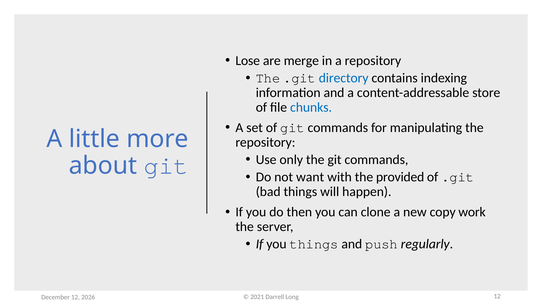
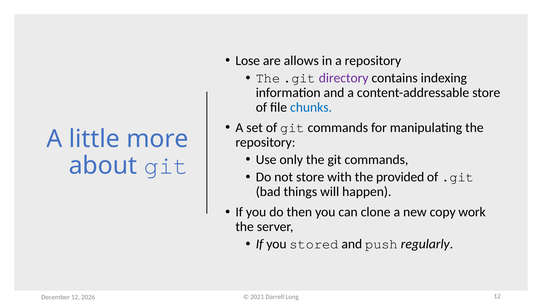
merge: merge -> allows
directory colour: blue -> purple
not want: want -> store
you things: things -> stored
